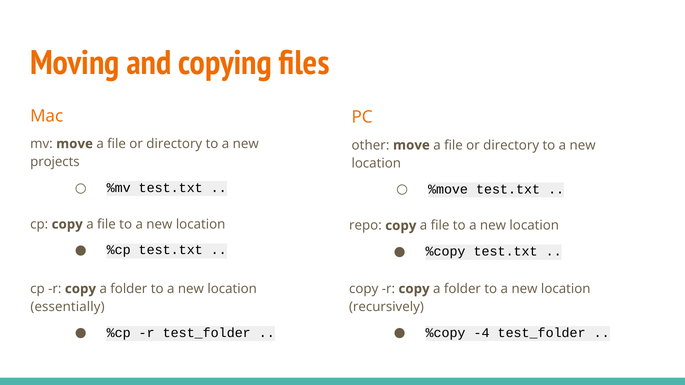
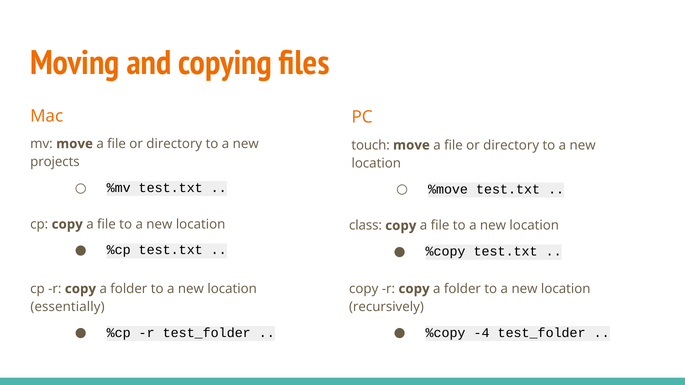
other: other -> touch
repo: repo -> class
